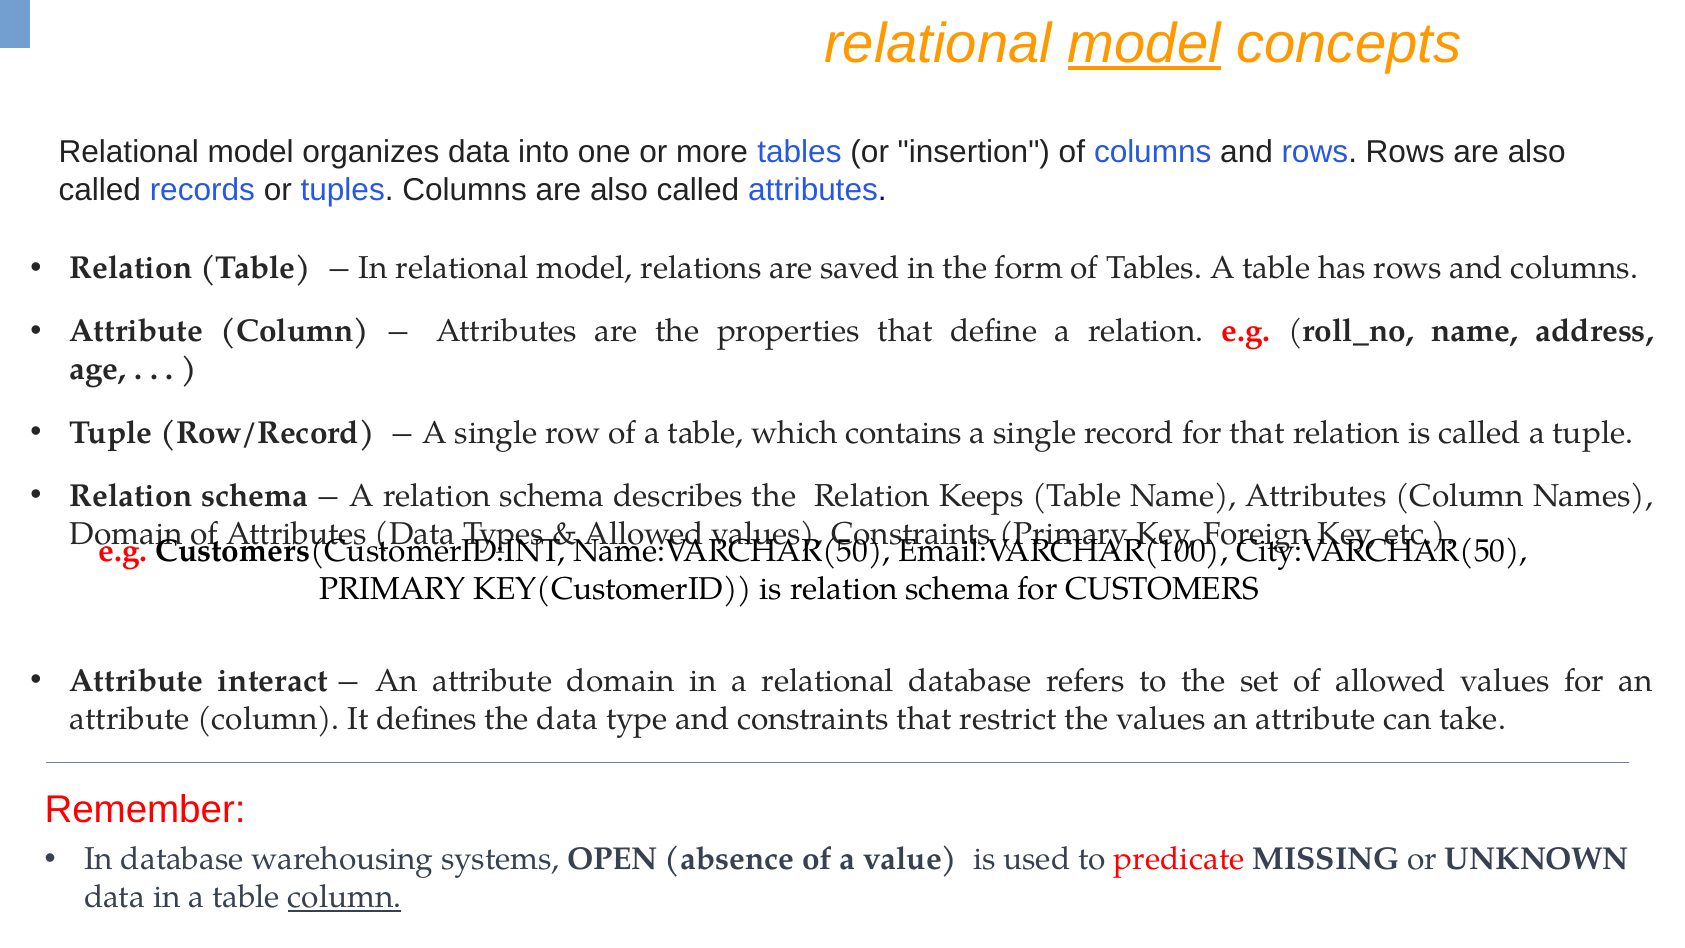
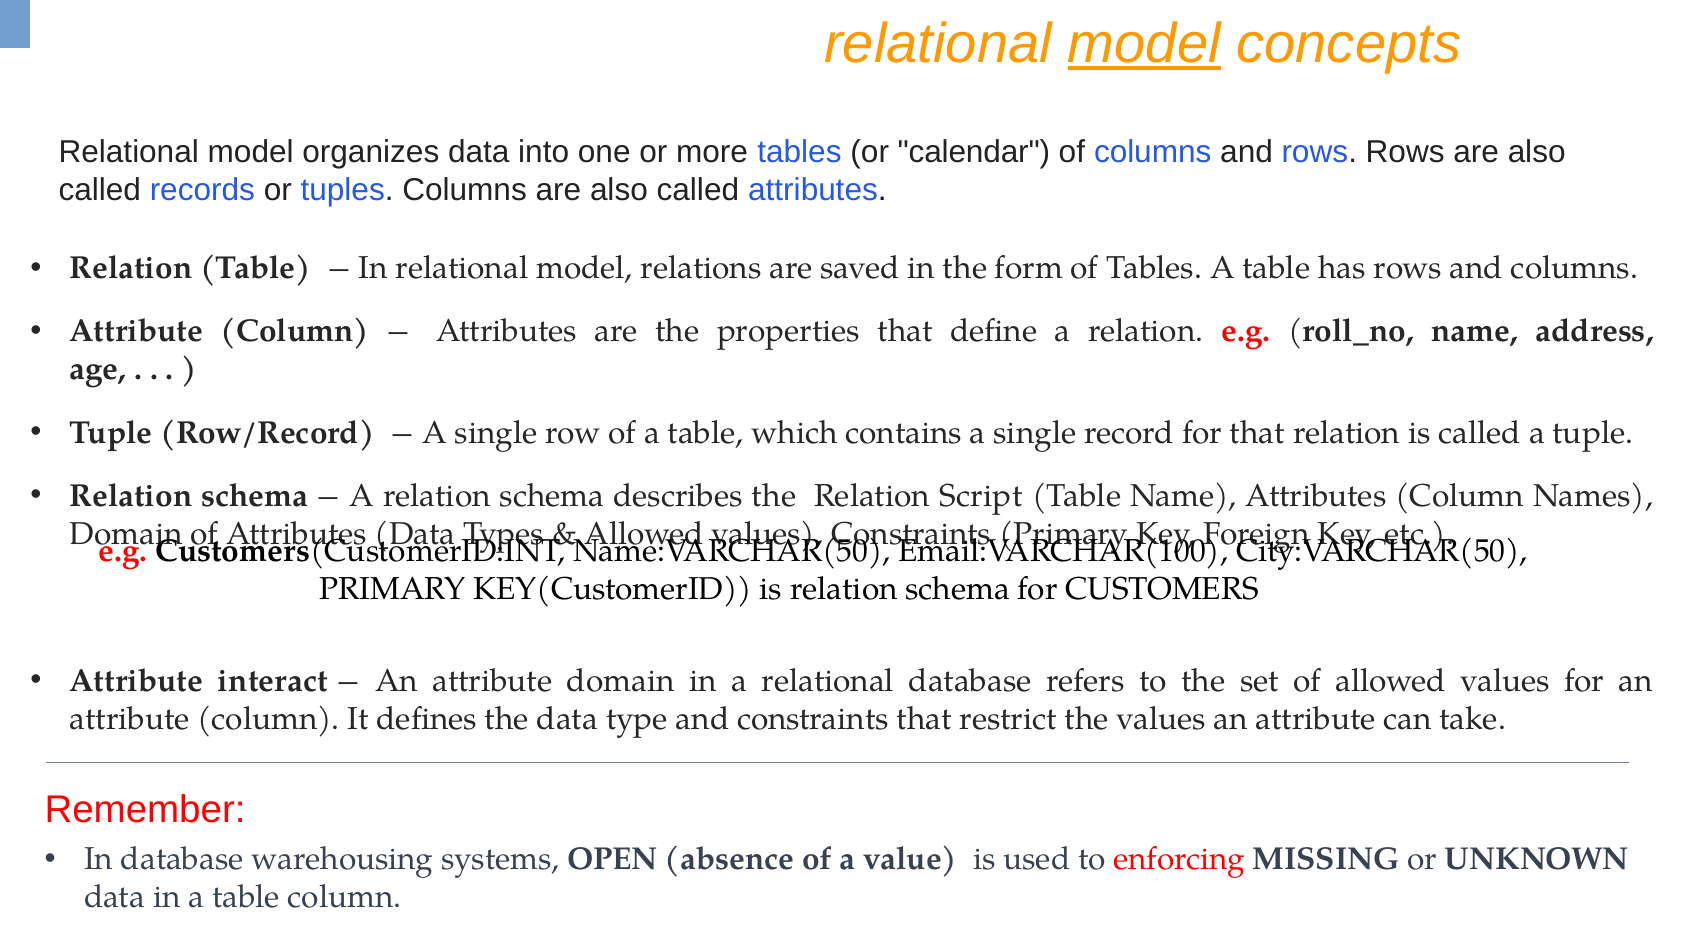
insertion: insertion -> calendar
Keeps: Keeps -> Script
predicate: predicate -> enforcing
column at (345, 897) underline: present -> none
